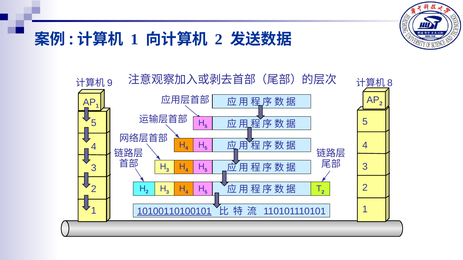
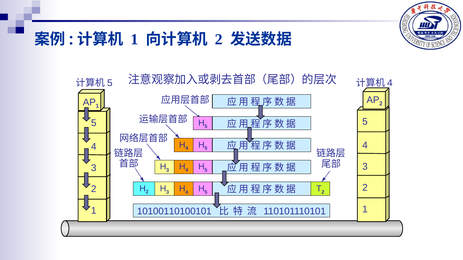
9 at (110, 83): 9 -> 5
8 at (390, 83): 8 -> 4
10100110100101 underline: present -> none
